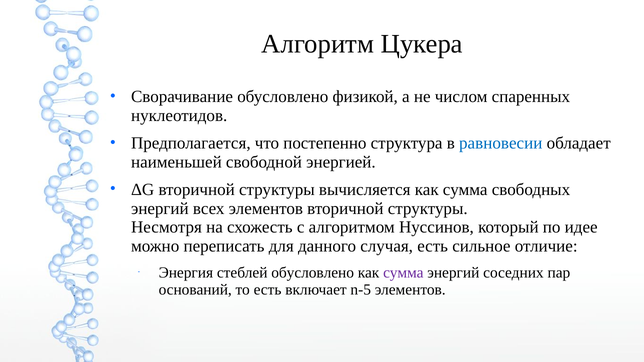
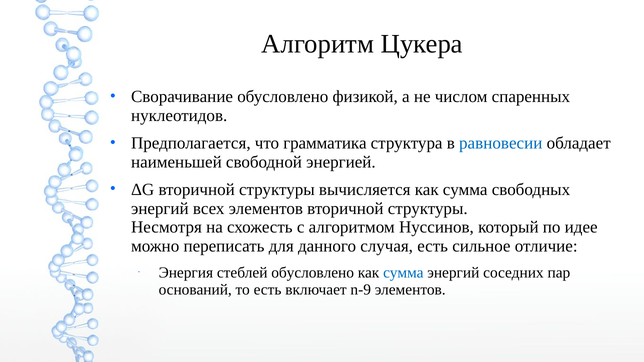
постепенно: постепенно -> грамматика
сумма at (403, 273) colour: purple -> blue
n-5: n-5 -> n-9
